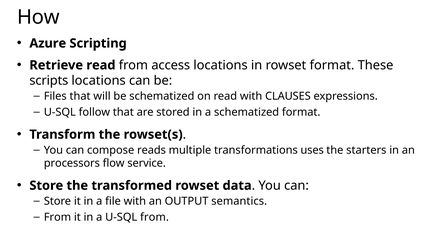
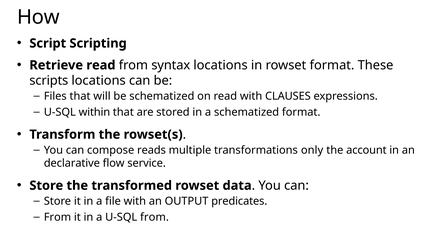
Azure: Azure -> Script
access: access -> syntax
follow: follow -> within
uses: uses -> only
starters: starters -> account
processors: processors -> declarative
semantics: semantics -> predicates
